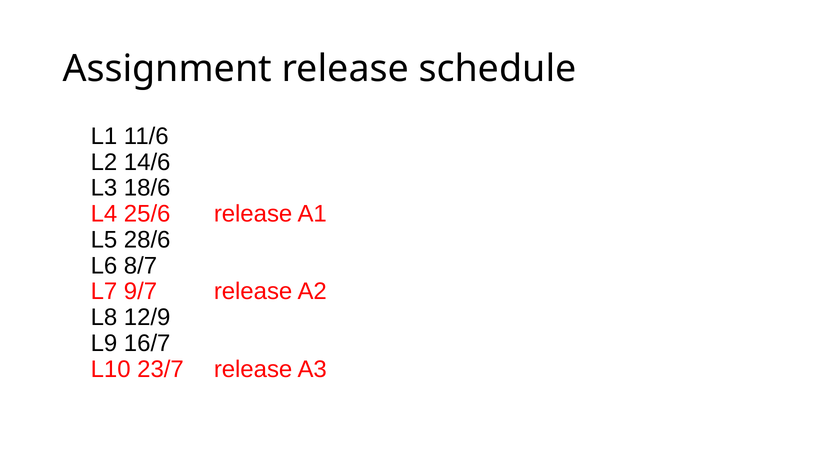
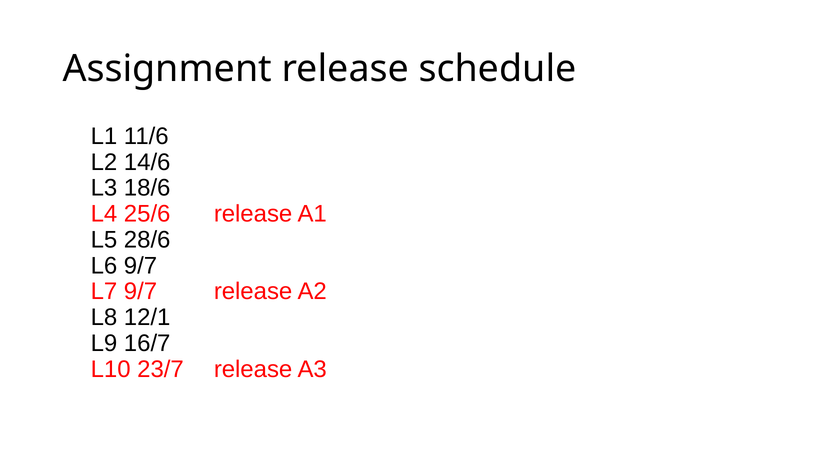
L6 8/7: 8/7 -> 9/7
12/9: 12/9 -> 12/1
